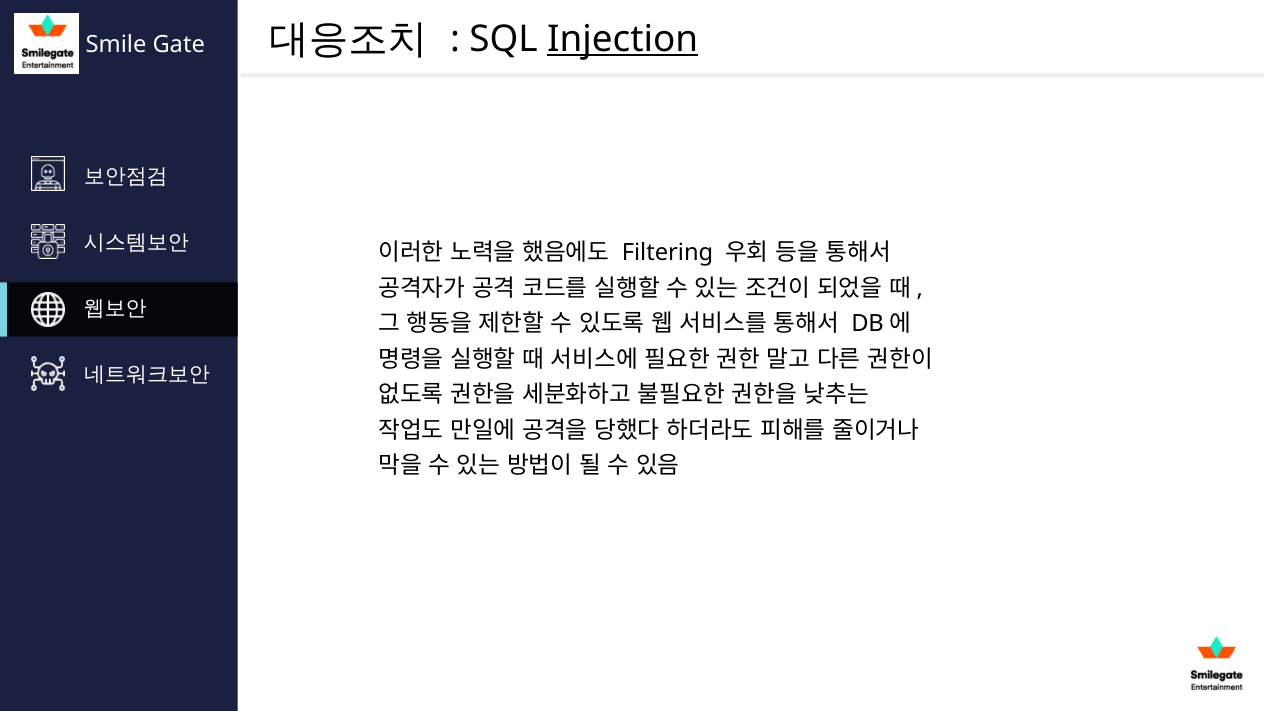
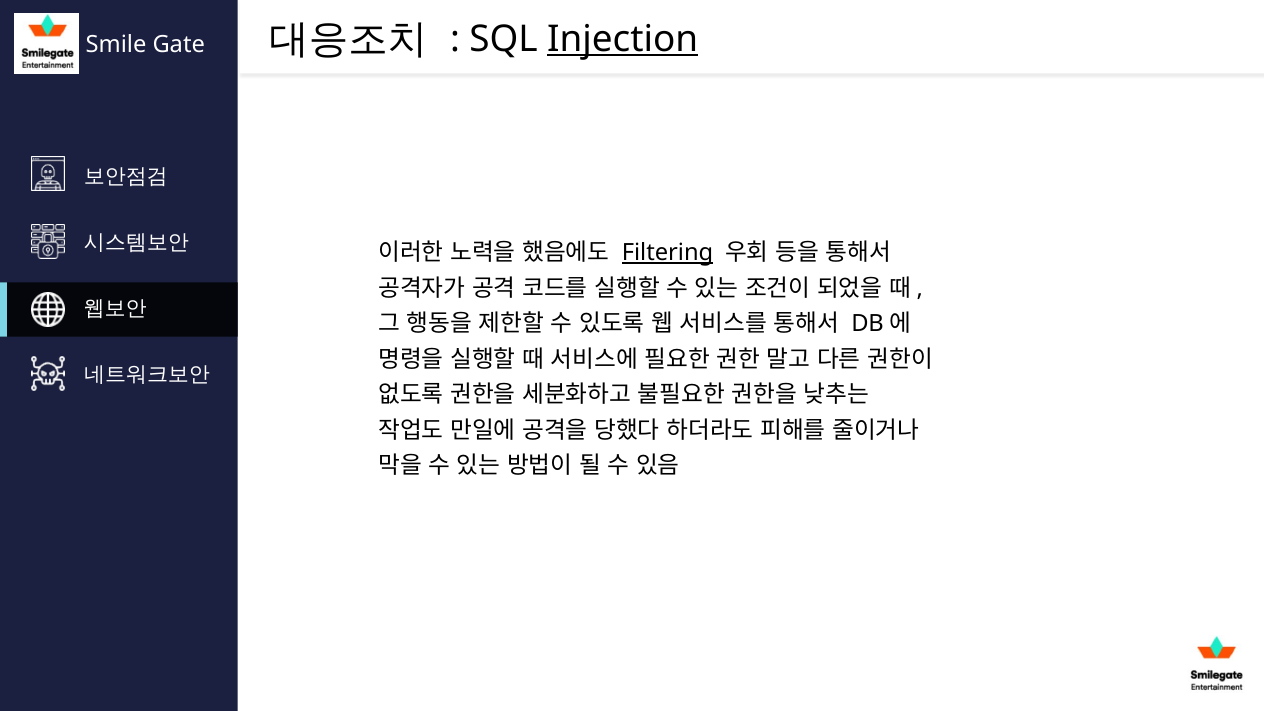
Filtering underline: none -> present
